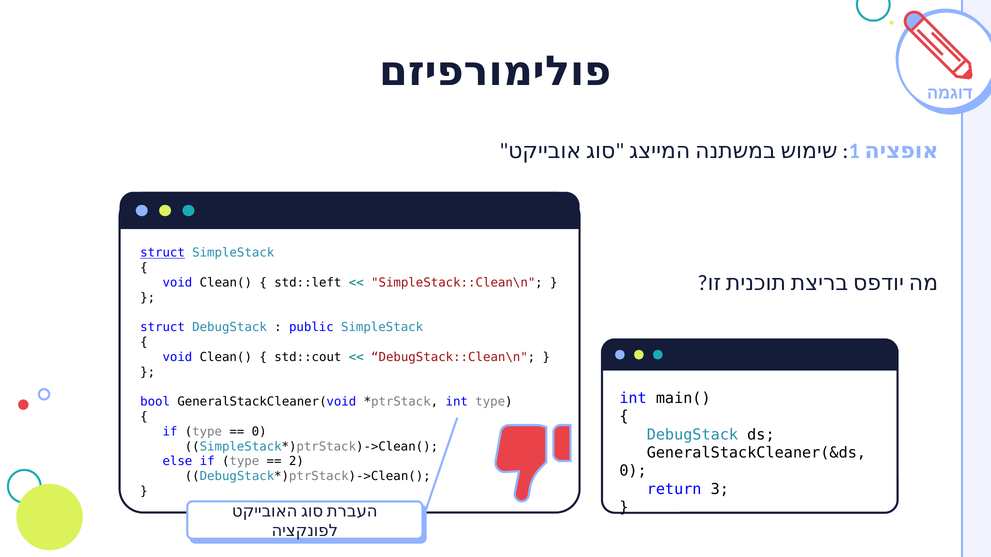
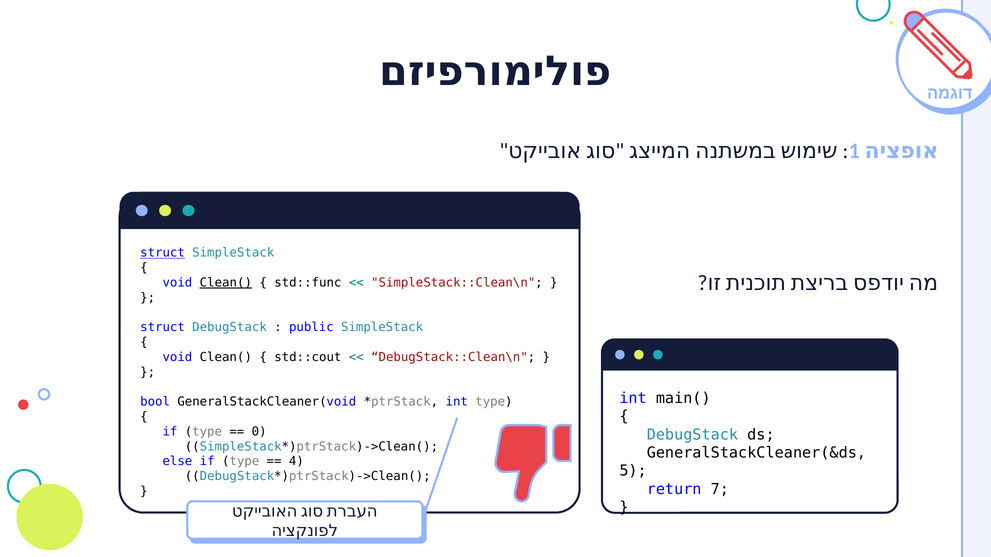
Clean( at (226, 283) underline: none -> present
std::left: std::left -> std::func
2: 2 -> 4
0 at (633, 471): 0 -> 5
3: 3 -> 7
